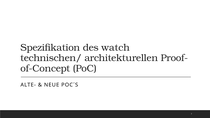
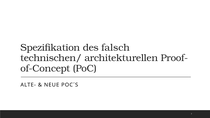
watch: watch -> falsch
